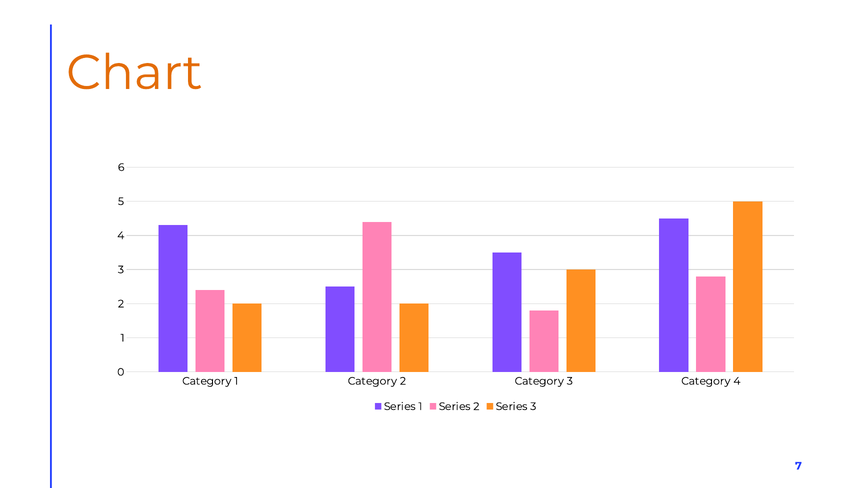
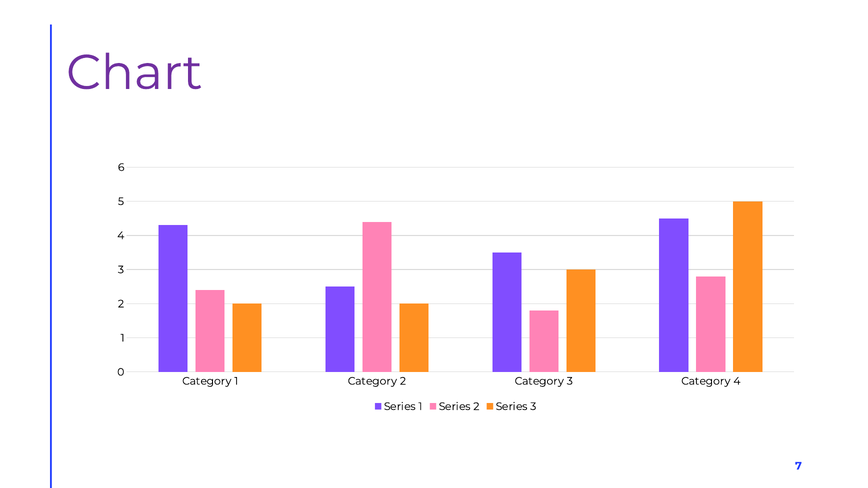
Chart colour: orange -> purple
